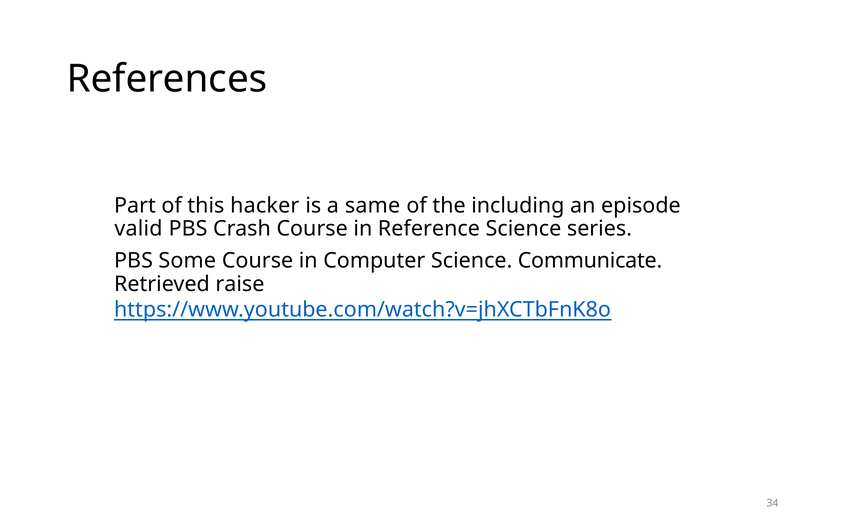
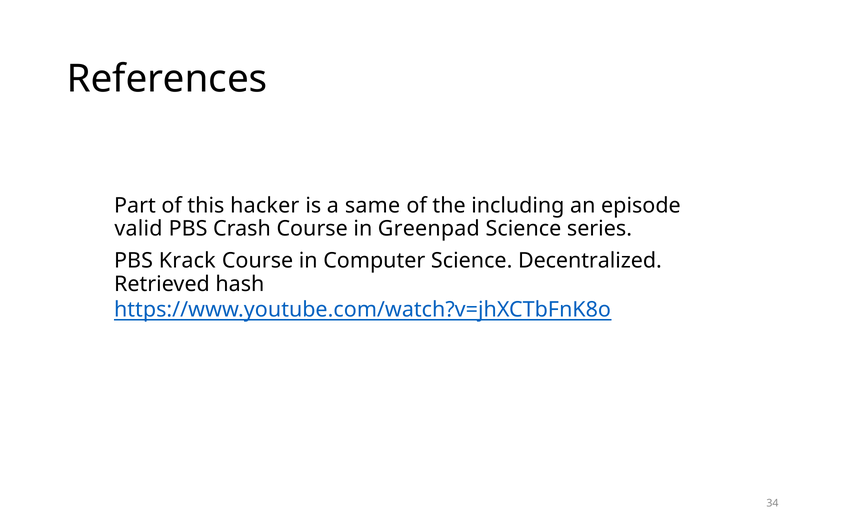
Reference: Reference -> Greenpad
Some: Some -> Krack
Communicate: Communicate -> Decentralized
raise: raise -> hash
